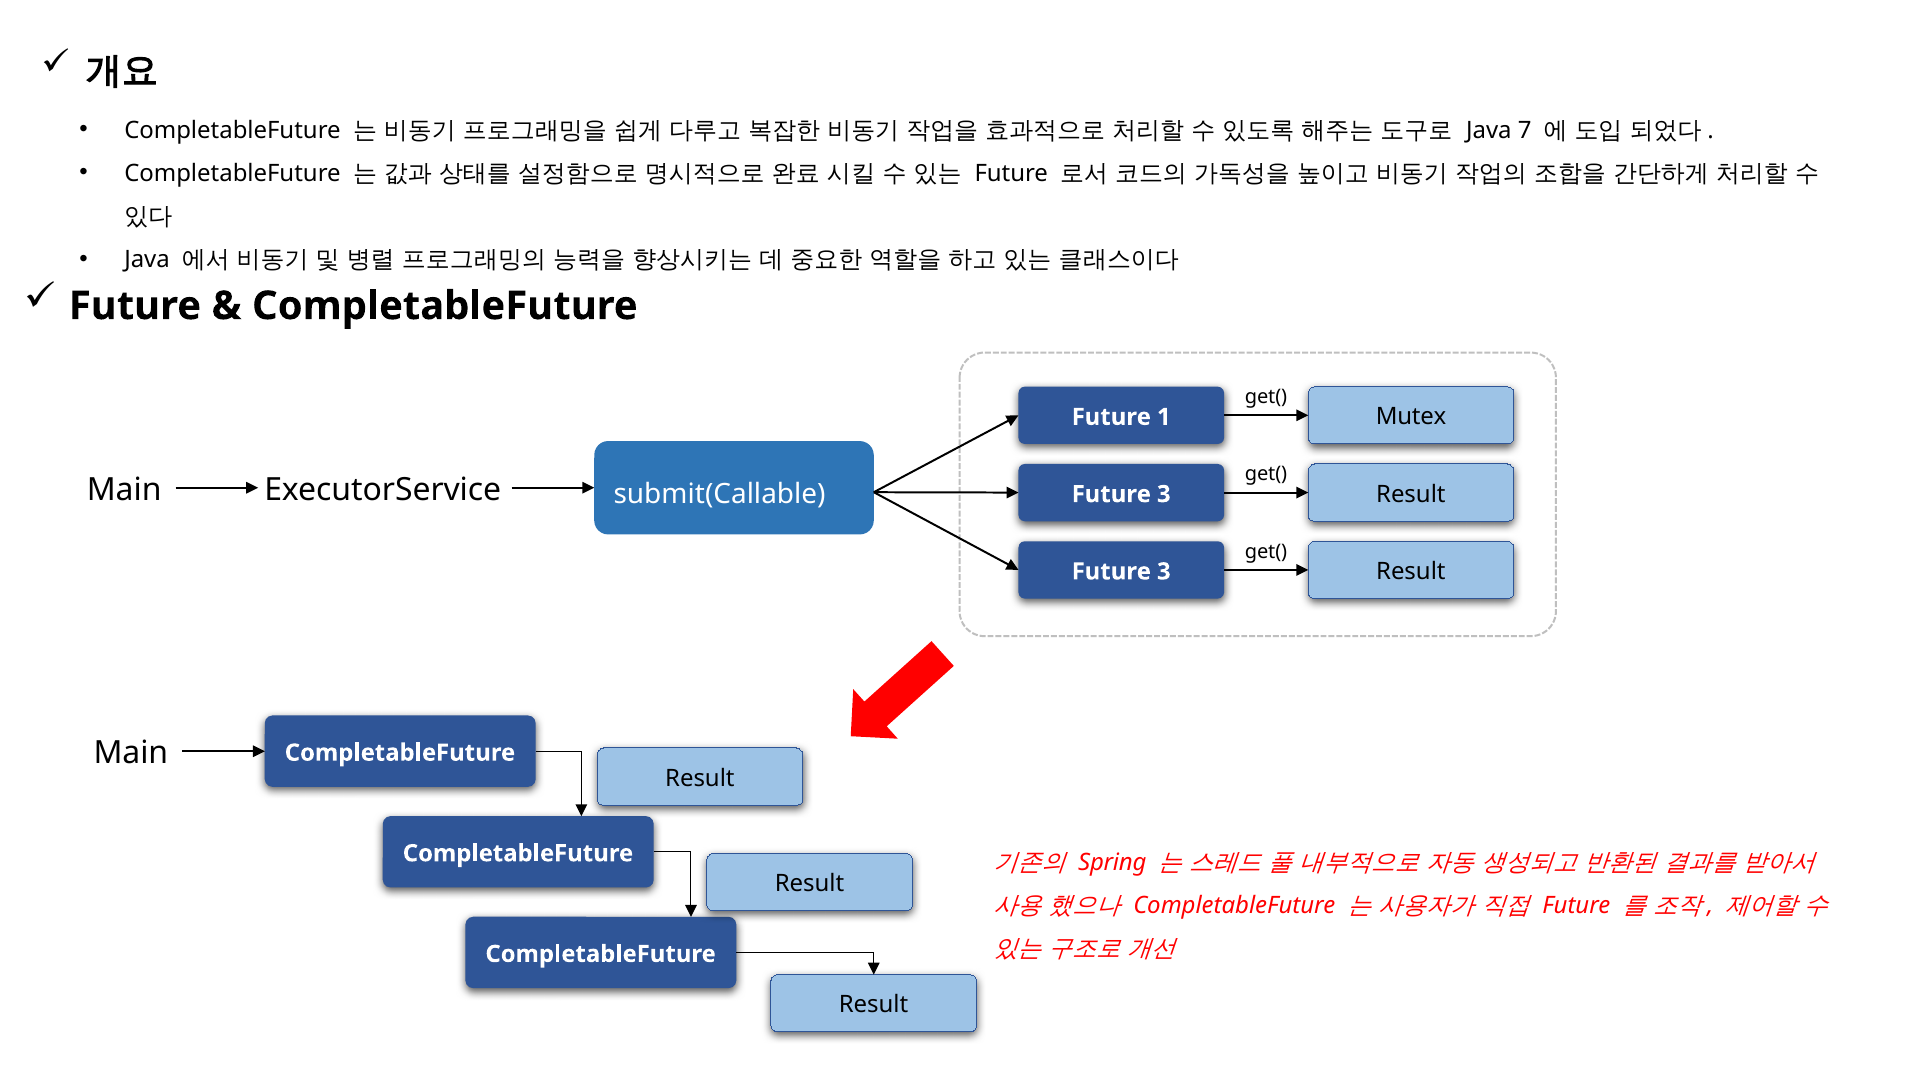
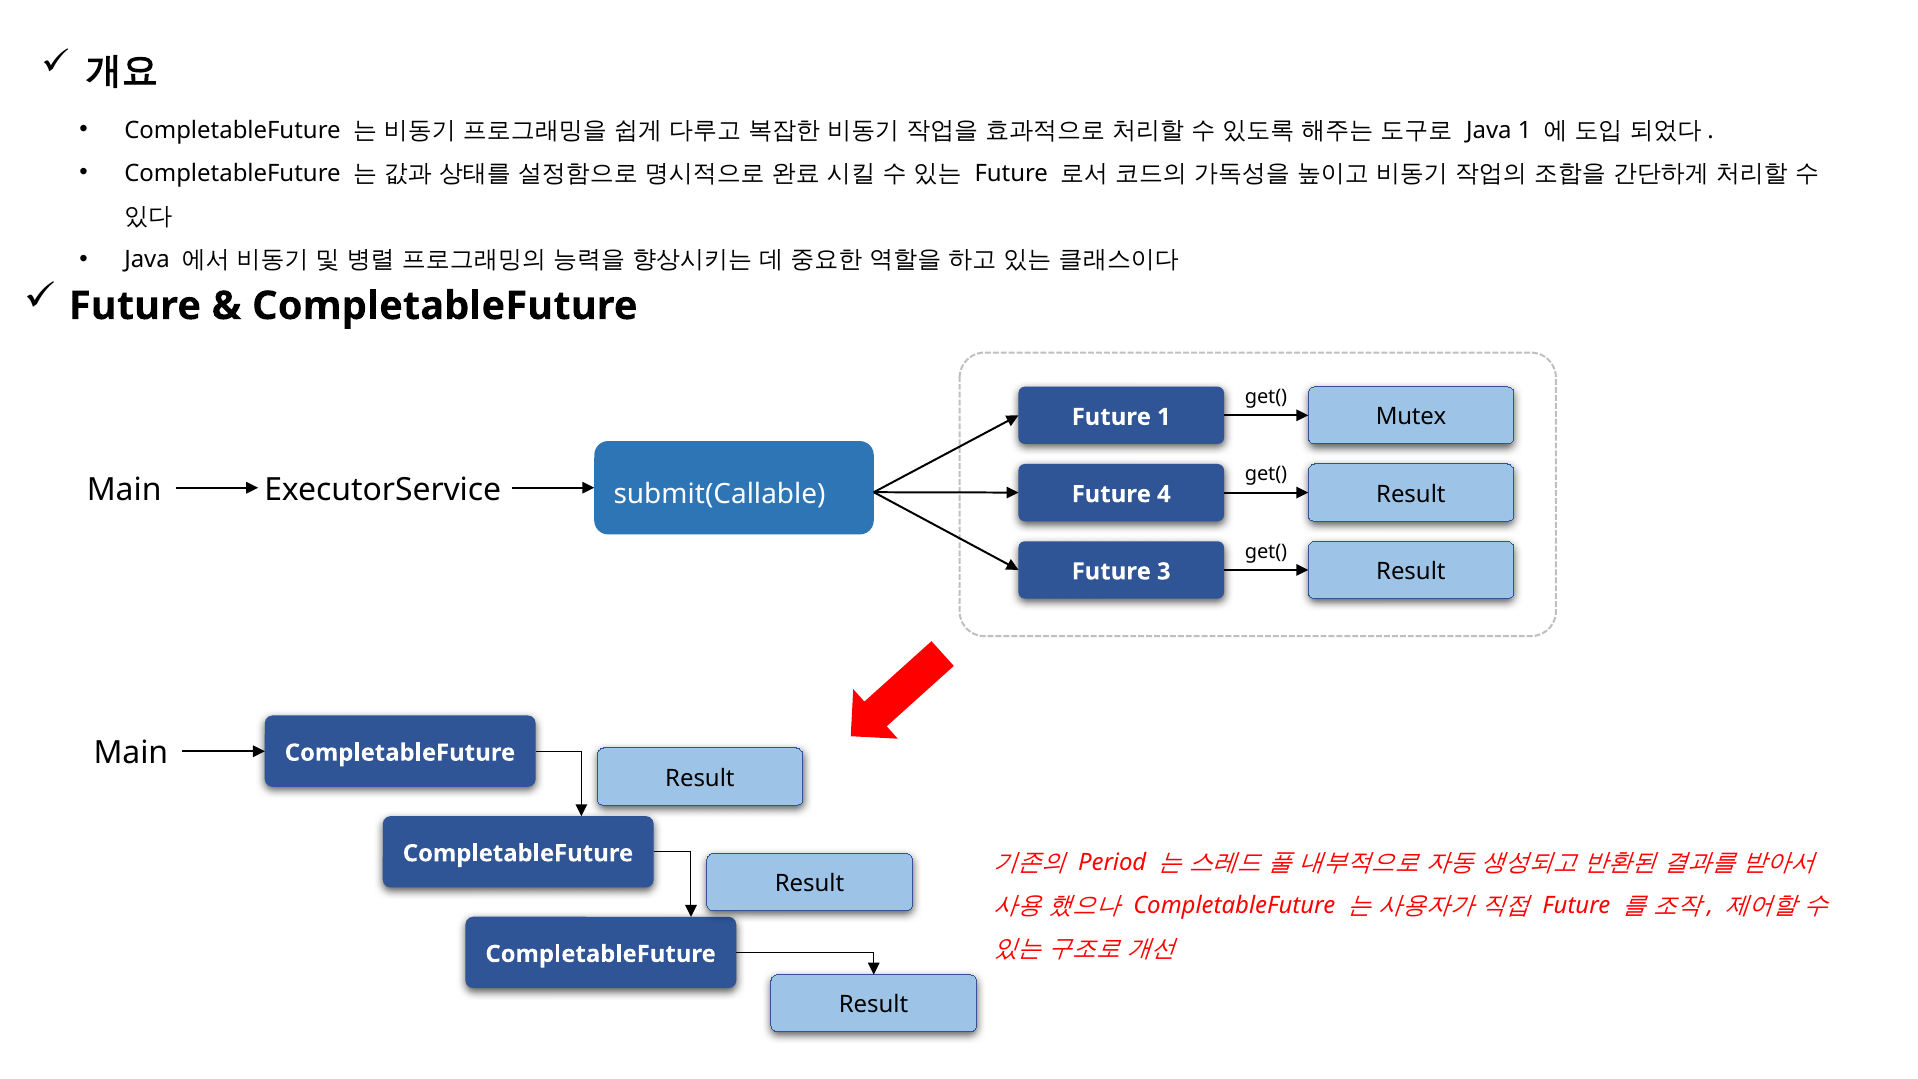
Java 7: 7 -> 1
submit(Callable Future 3: 3 -> 4
Spring: Spring -> Period
